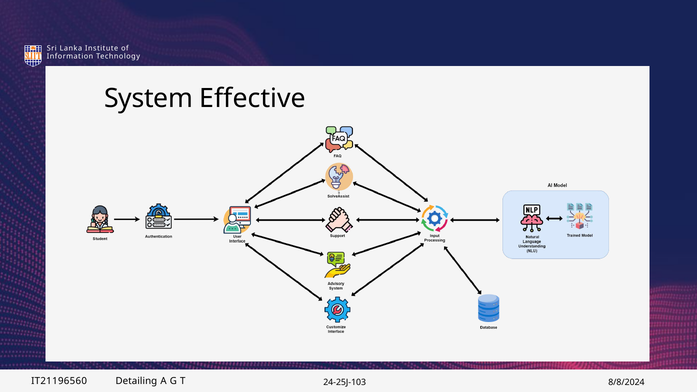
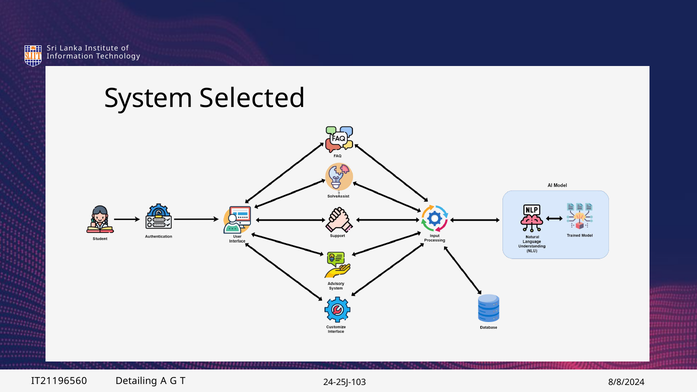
Effective: Effective -> Selected
